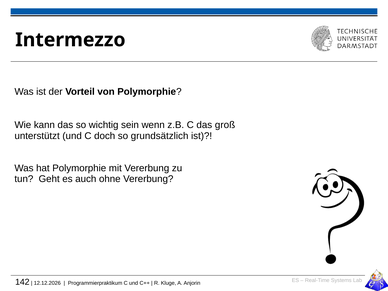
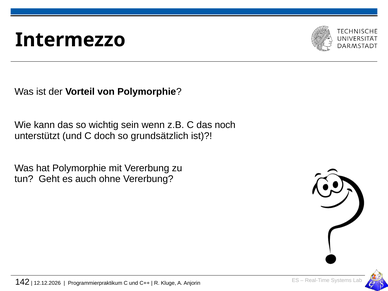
groß: groß -> noch
